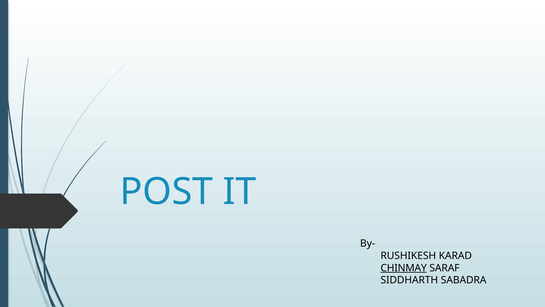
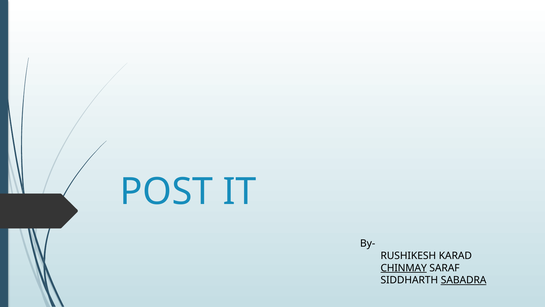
SABADRA underline: none -> present
